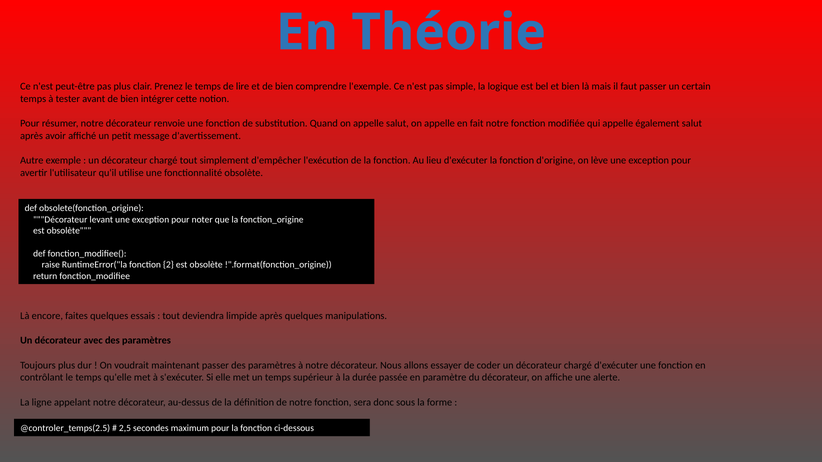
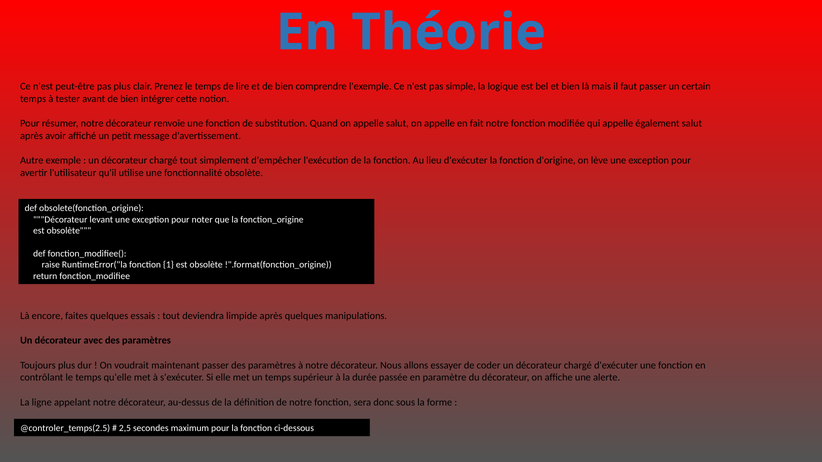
2: 2 -> 1
